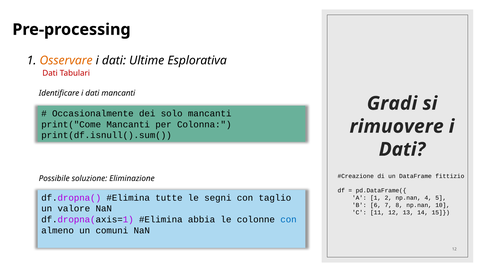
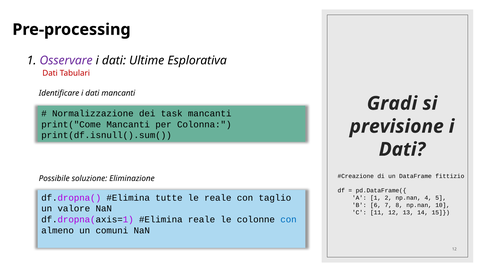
Osservare colour: orange -> purple
Occasionalmente: Occasionalmente -> Normalizzazione
solo: solo -> task
rimuovere: rimuovere -> previsione
le segni: segni -> reale
abbia at (202, 219): abbia -> reale
